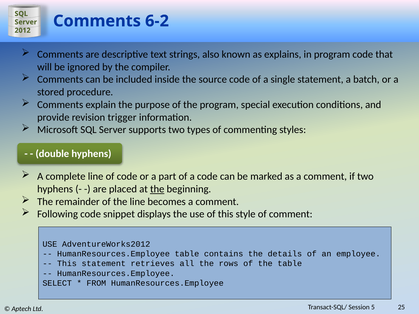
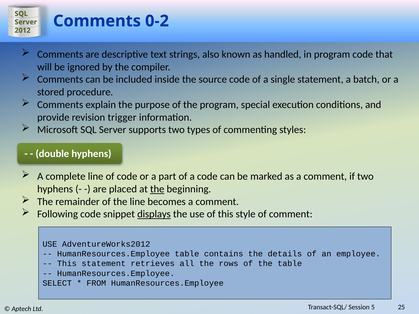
6-2: 6-2 -> 0-2
explains: explains -> handled
displays underline: none -> present
